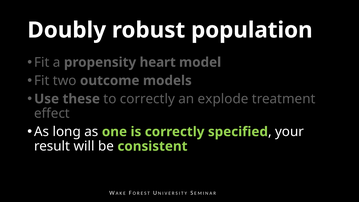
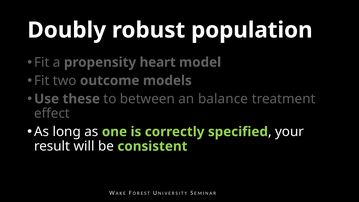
to correctly: correctly -> between
explode: explode -> balance
